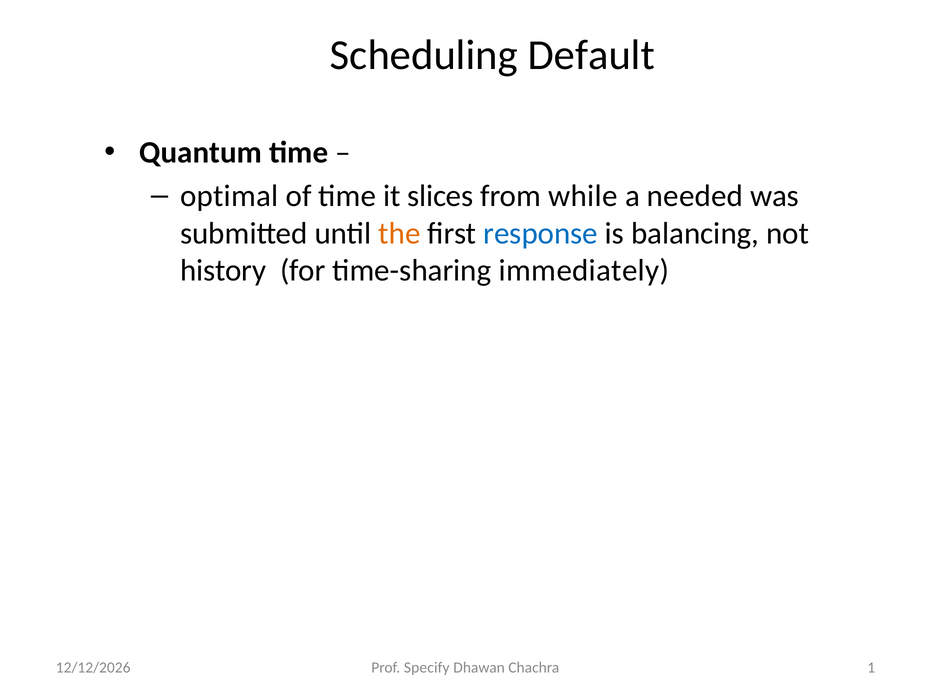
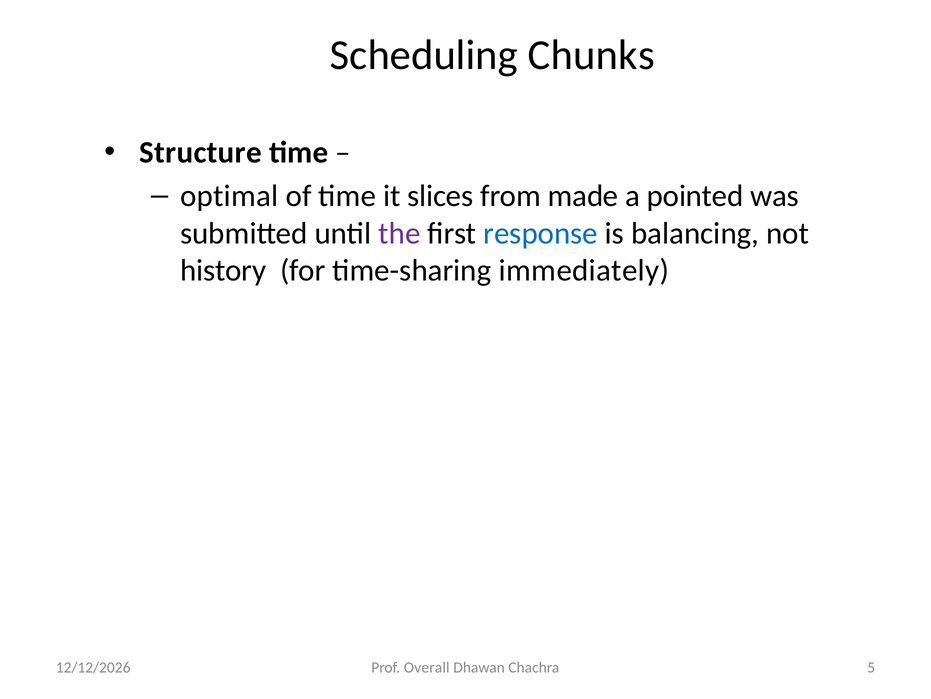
Default: Default -> Chunks
Quantum: Quantum -> Structure
while: while -> made
needed: needed -> pointed
the colour: orange -> purple
Specify: Specify -> Overall
1: 1 -> 5
